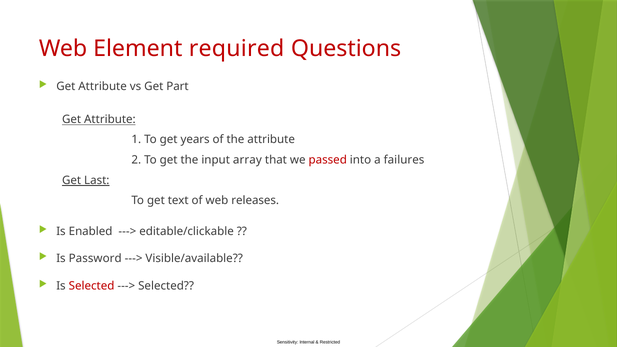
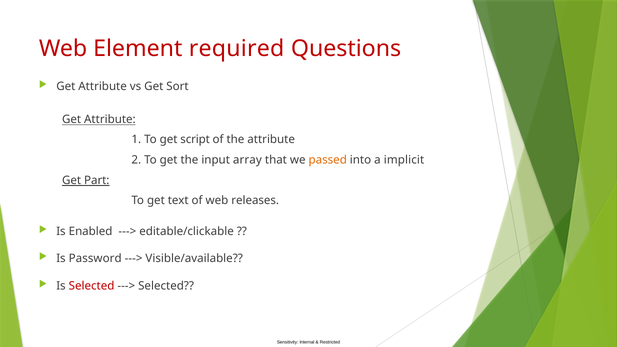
Part: Part -> Sort
years: years -> script
passed colour: red -> orange
failures: failures -> implicit
Last: Last -> Part
